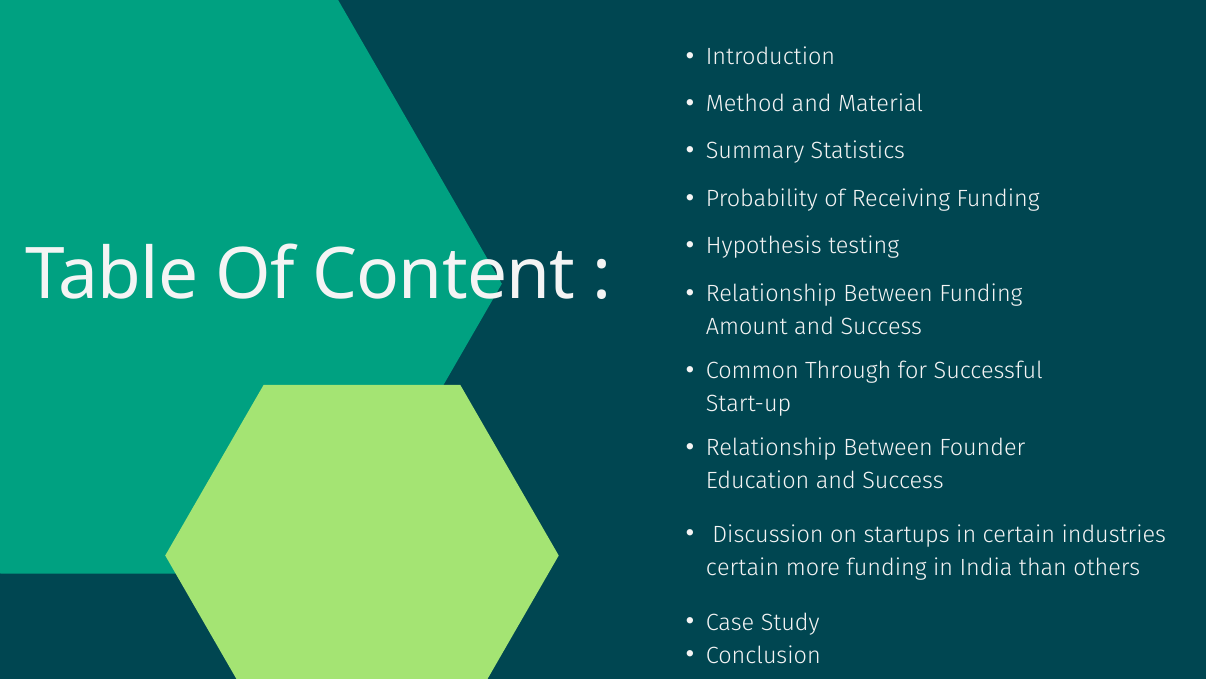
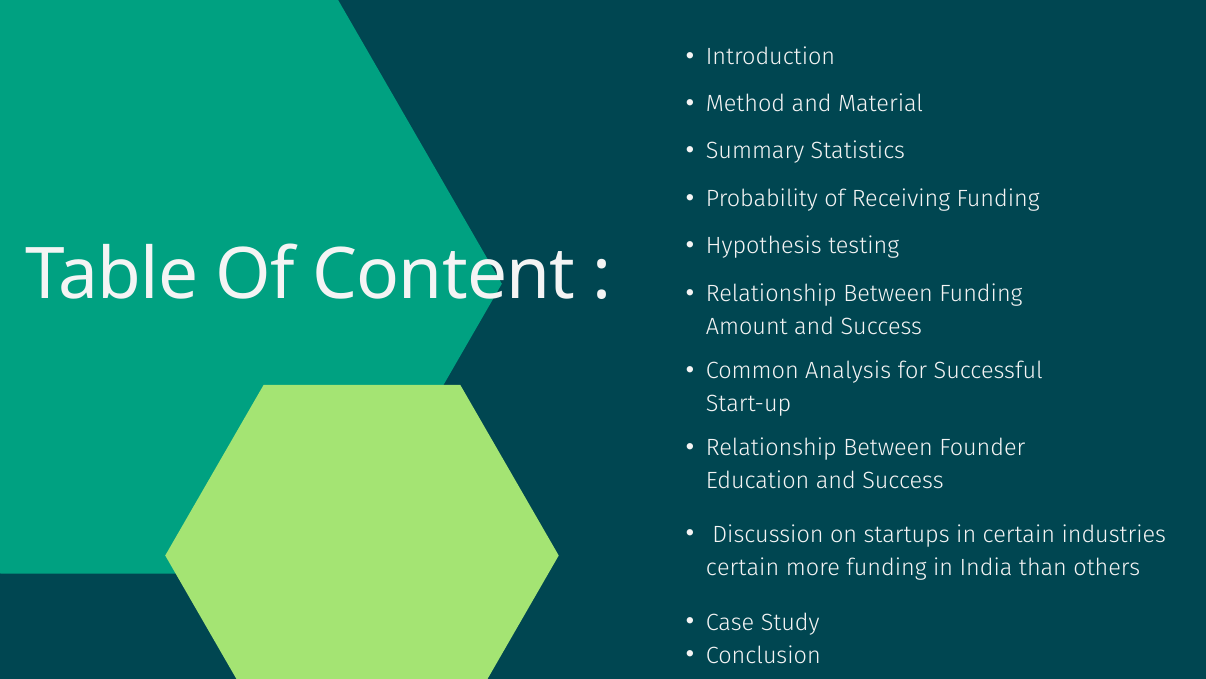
Through: Through -> Analysis
